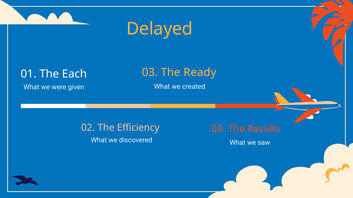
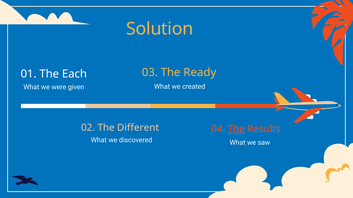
Delayed: Delayed -> Solution
Efficiency: Efficiency -> Different
The at (236, 129) underline: none -> present
